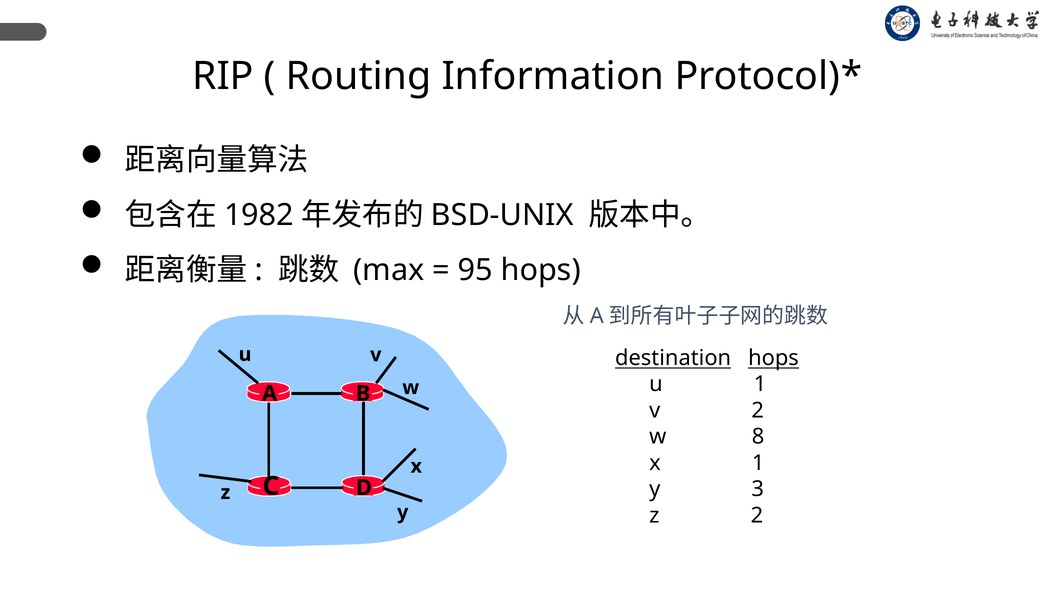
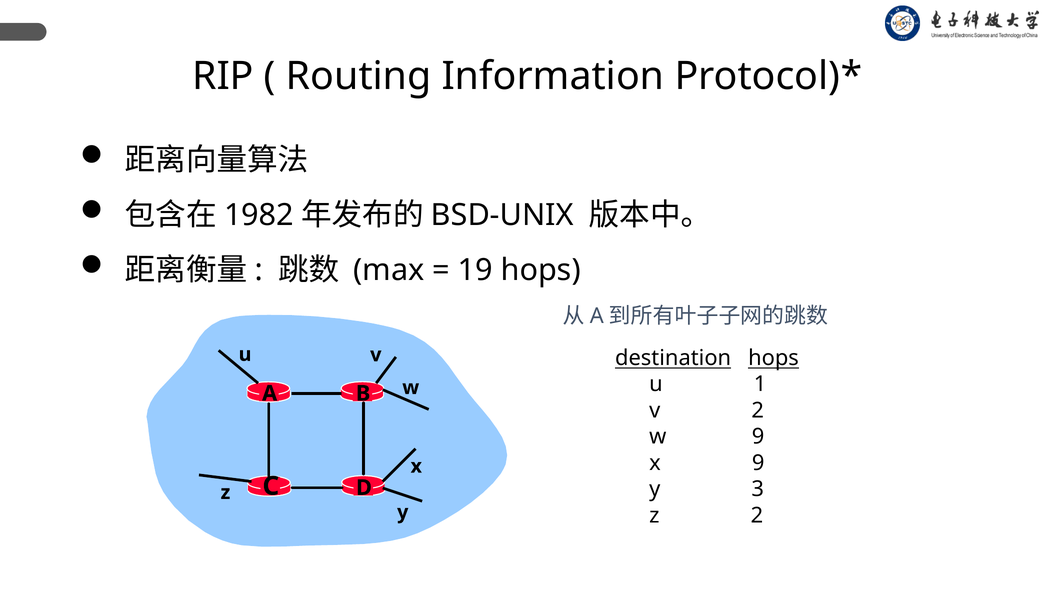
95: 95 -> 19
8 at (758, 437): 8 -> 9
1 at (758, 463): 1 -> 9
